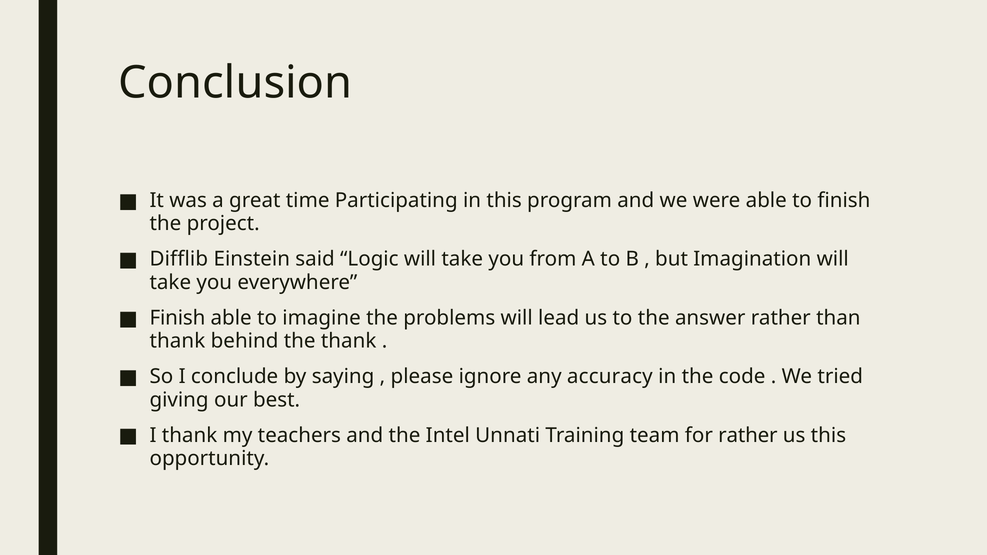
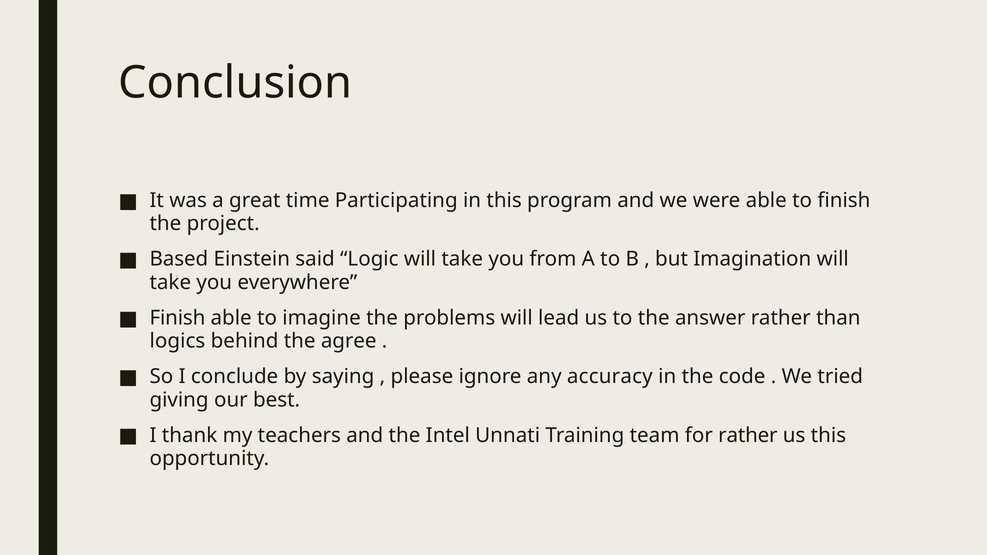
Difflib: Difflib -> Based
thank at (177, 341): thank -> logics
the thank: thank -> agree
